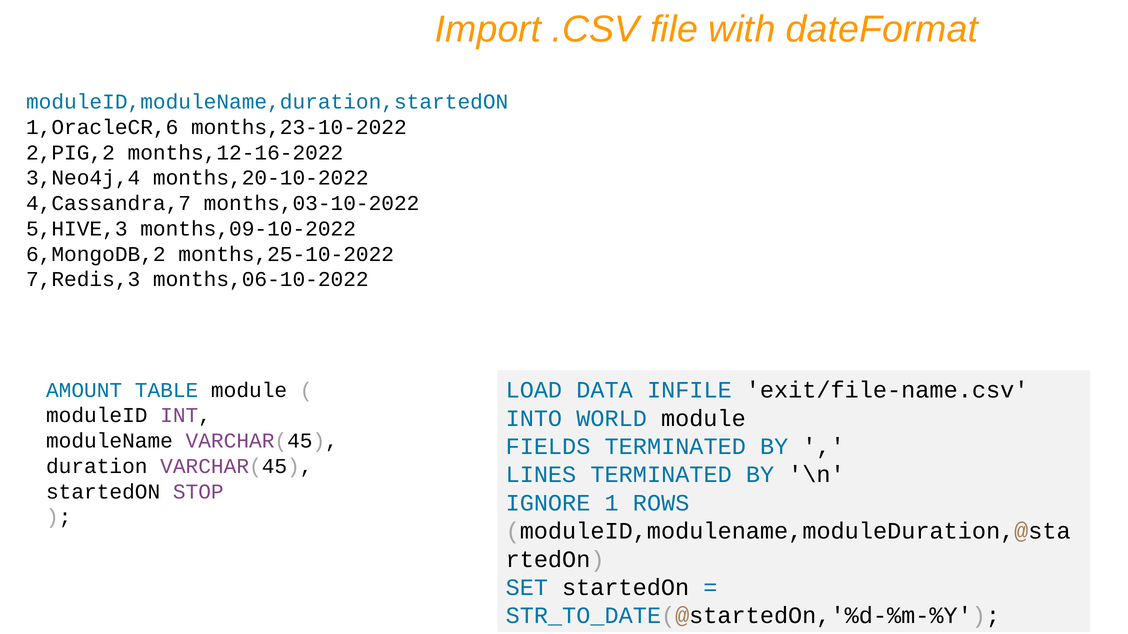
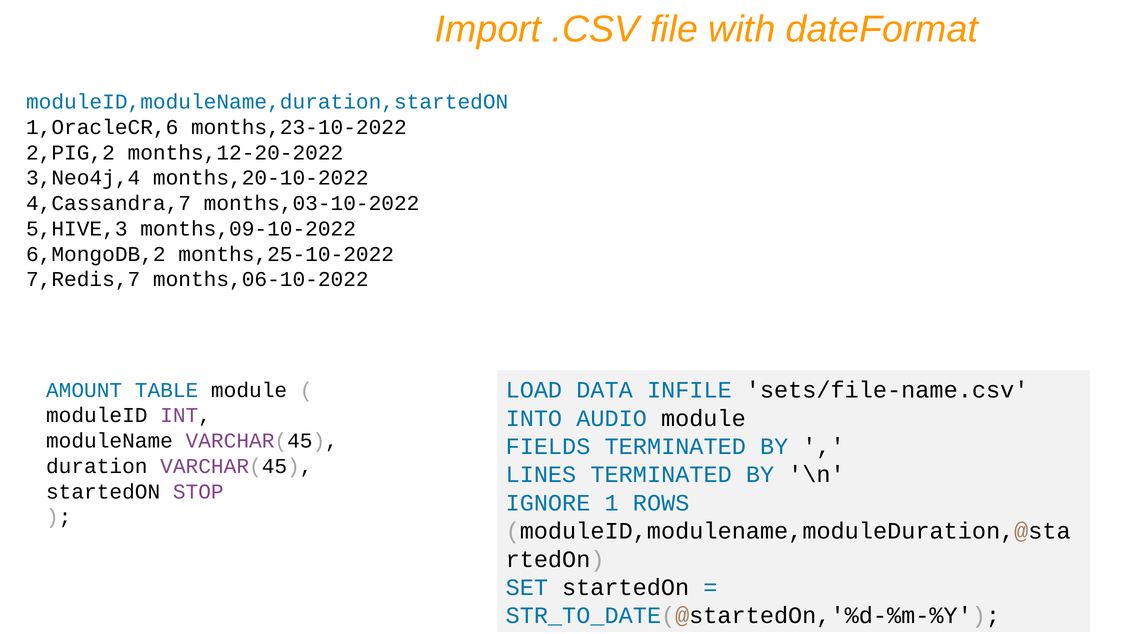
months,12-16-2022: months,12-16-2022 -> months,12-20-2022
7,Redis,3: 7,Redis,3 -> 7,Redis,7
exit/file-name.csv: exit/file-name.csv -> sets/file-name.csv
WORLD: WORLD -> AUDIO
